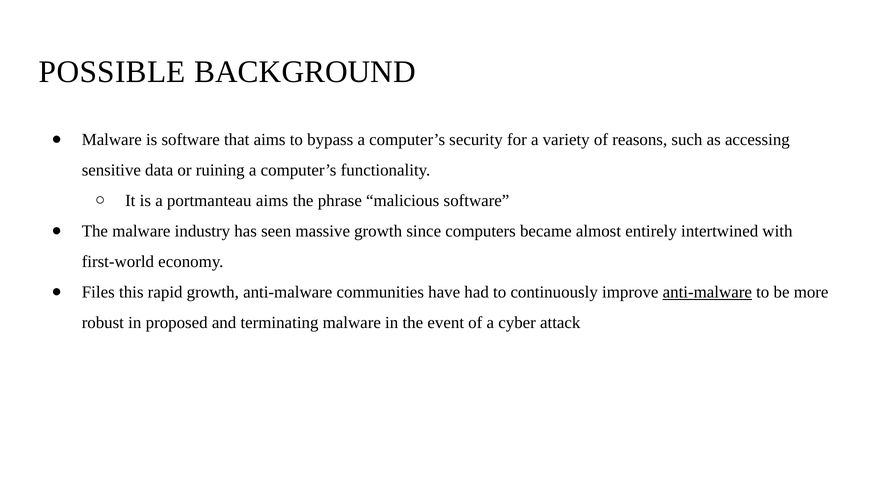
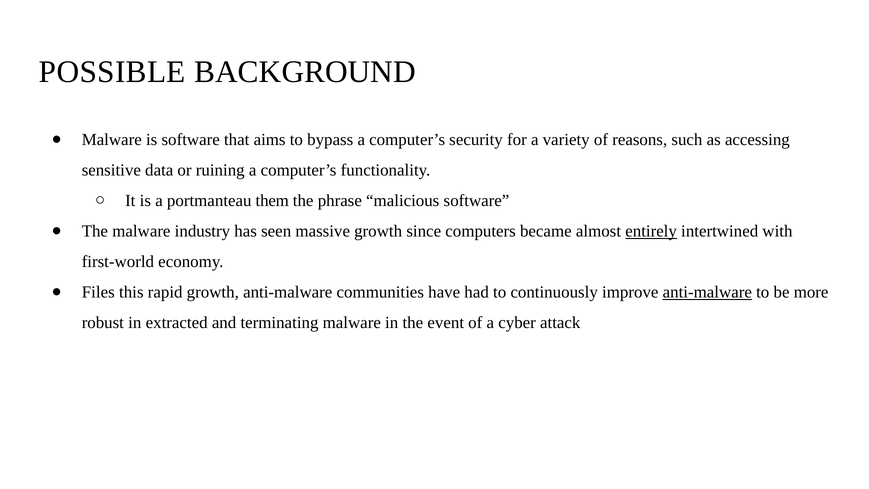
portmanteau aims: aims -> them
entirely underline: none -> present
proposed: proposed -> extracted
